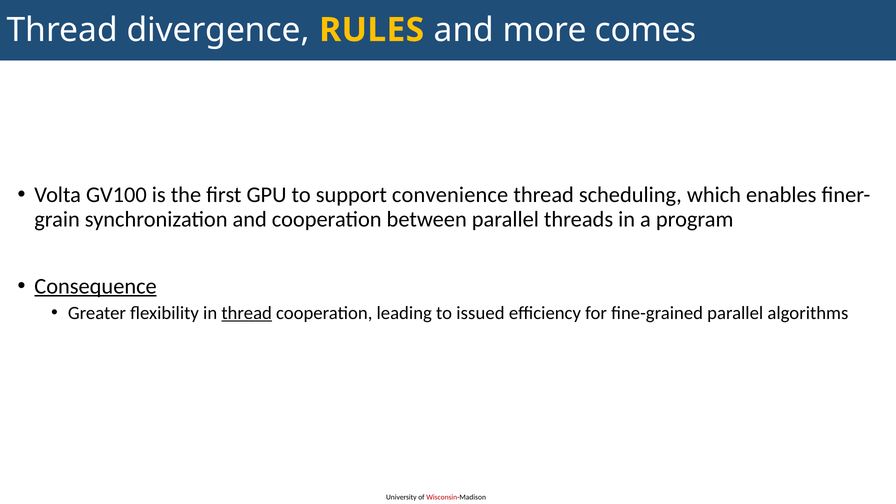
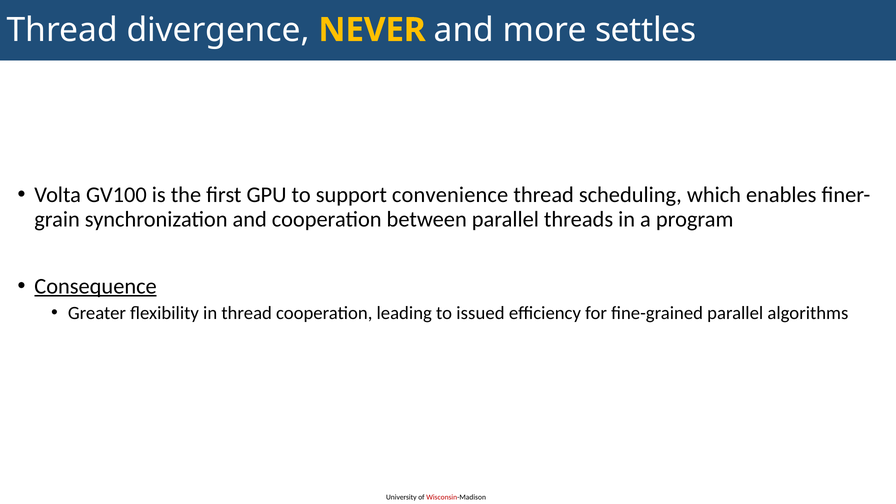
RULES: RULES -> NEVER
comes: comes -> settles
thread at (247, 313) underline: present -> none
